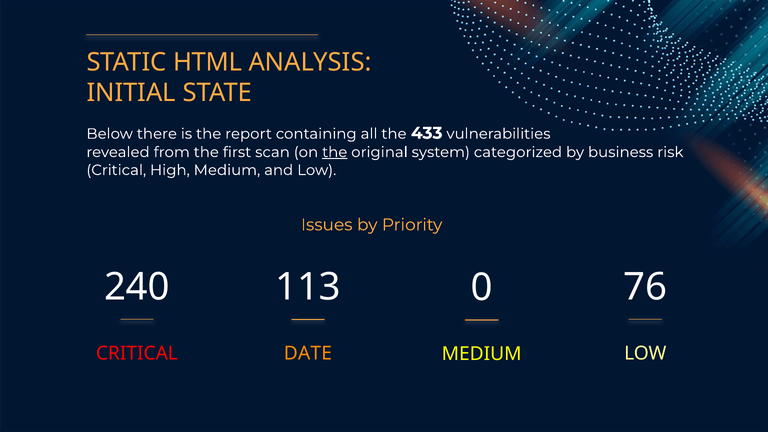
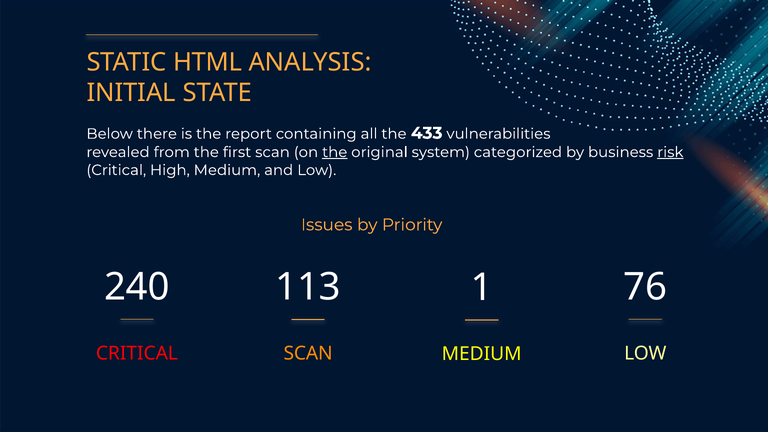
risk underline: none -> present
0: 0 -> 1
DATE at (308, 354): DATE -> SCAN
